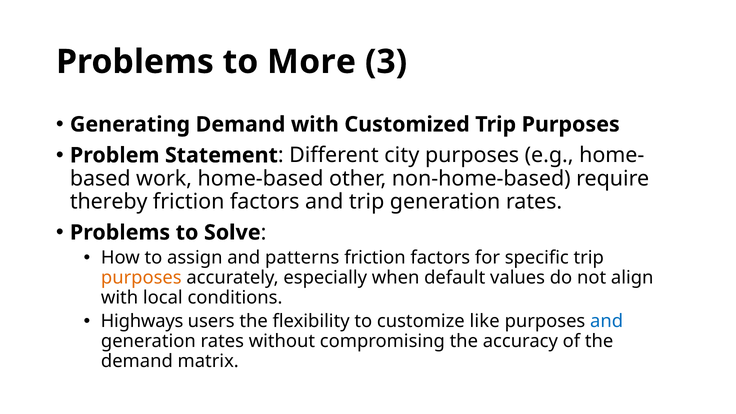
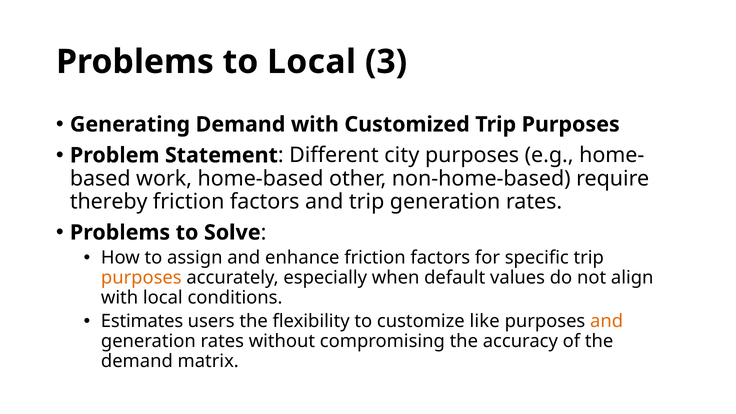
to More: More -> Local
patterns: patterns -> enhance
Highways: Highways -> Estimates
and at (607, 321) colour: blue -> orange
